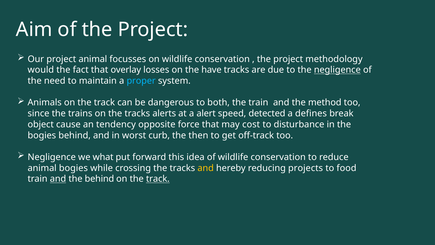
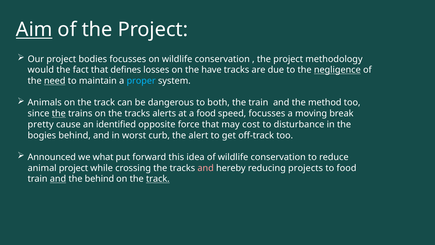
Aim underline: none -> present
project animal: animal -> bodies
overlay: overlay -> defines
need underline: none -> present
the at (59, 113) underline: none -> present
a alert: alert -> food
speed detected: detected -> focusses
defines: defines -> moving
object: object -> pretty
tendency: tendency -> identified
then: then -> alert
Negligence at (52, 157): Negligence -> Announced
animal bogies: bogies -> project
and at (206, 168) colour: yellow -> pink
